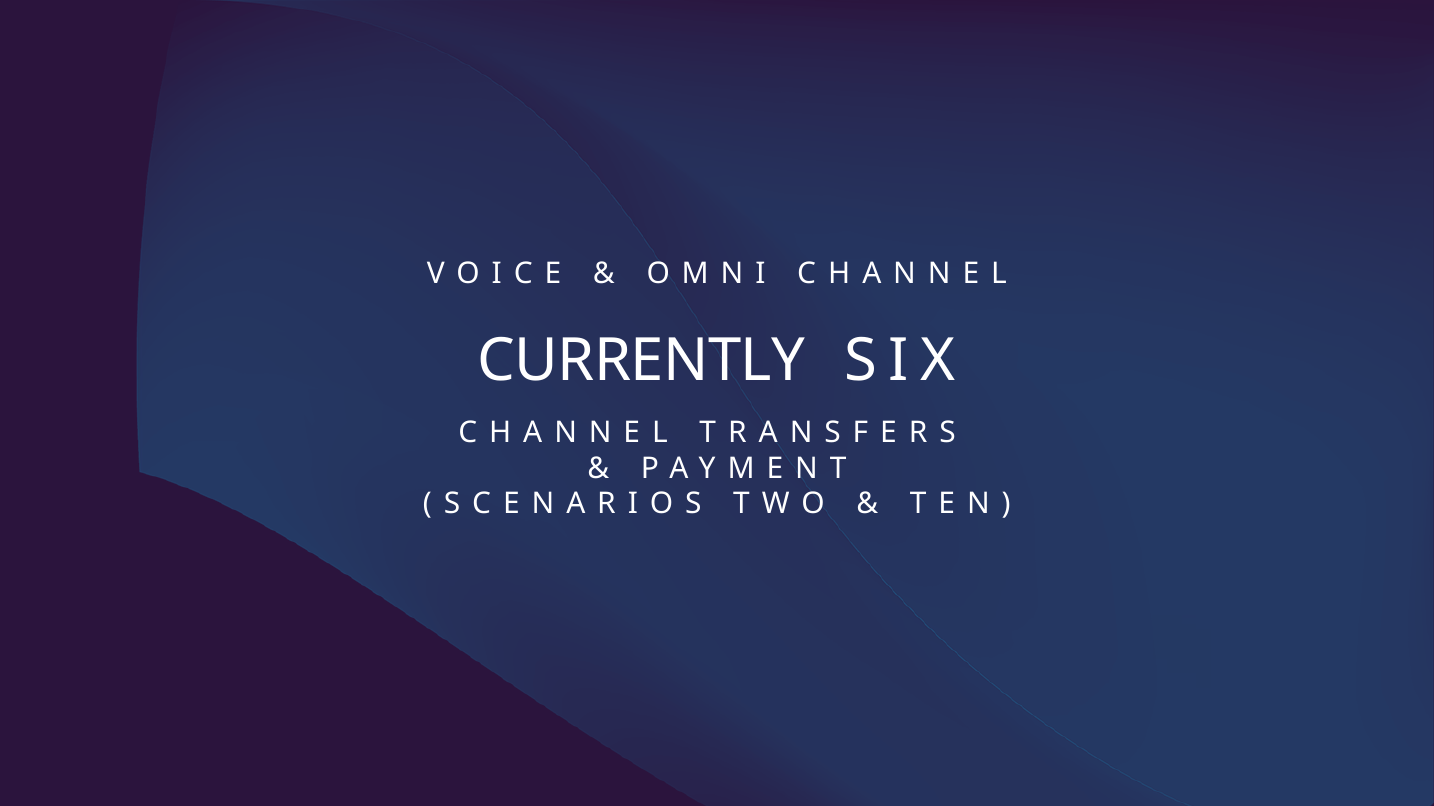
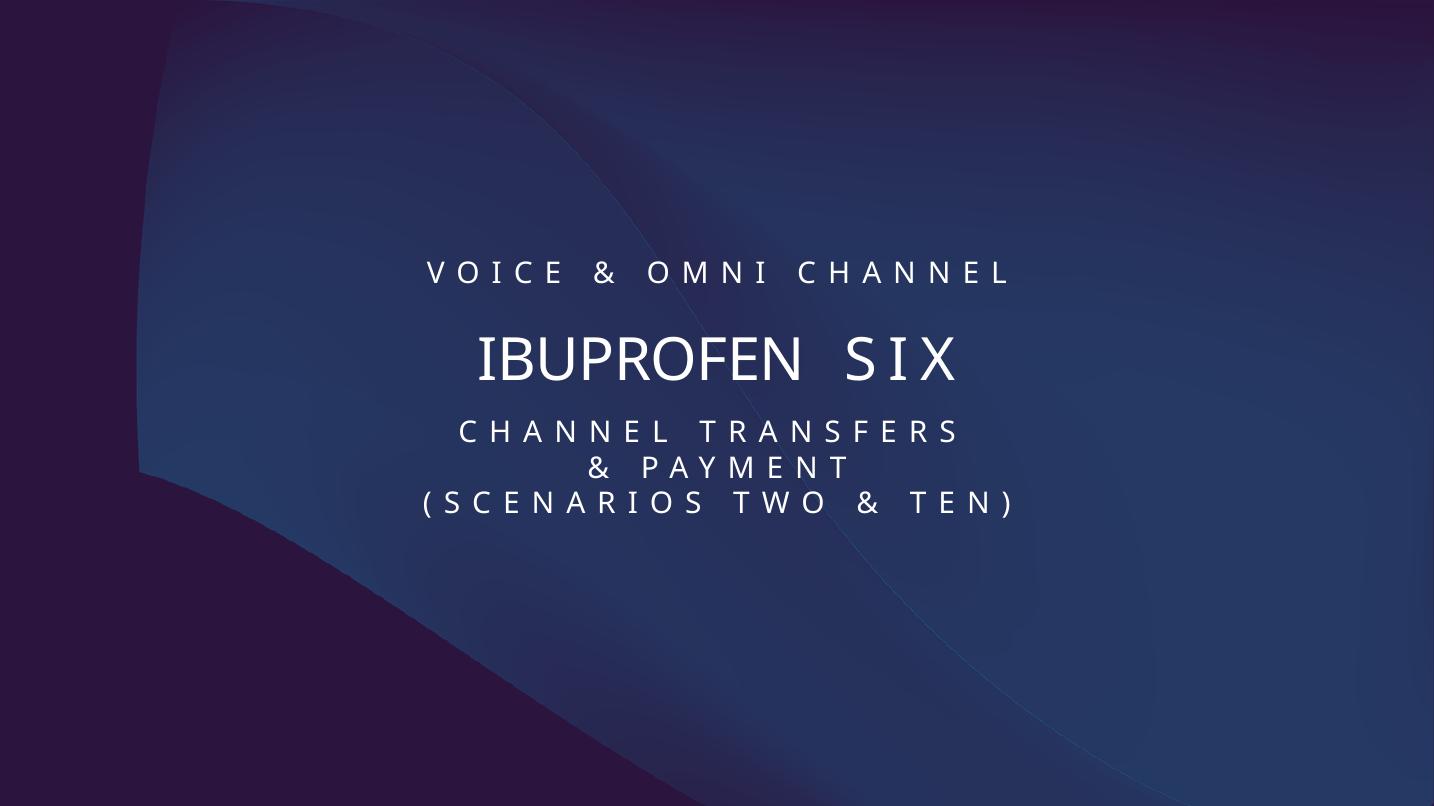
CURRENTLY: CURRENTLY -> IBUPROFEN
